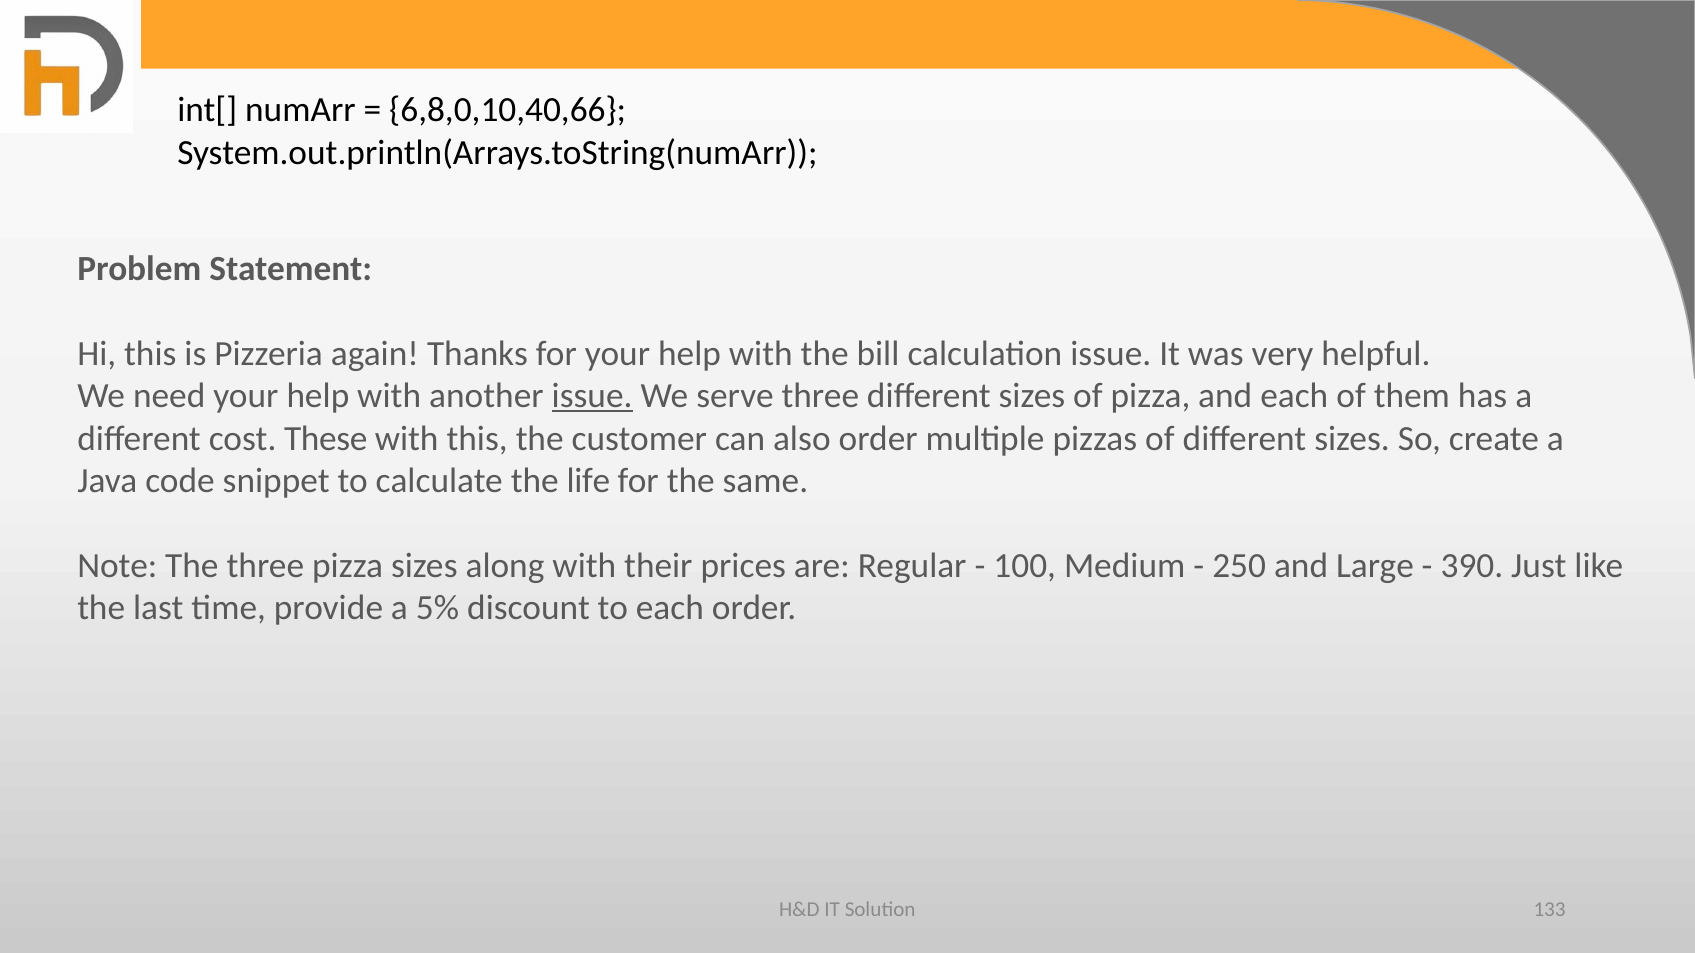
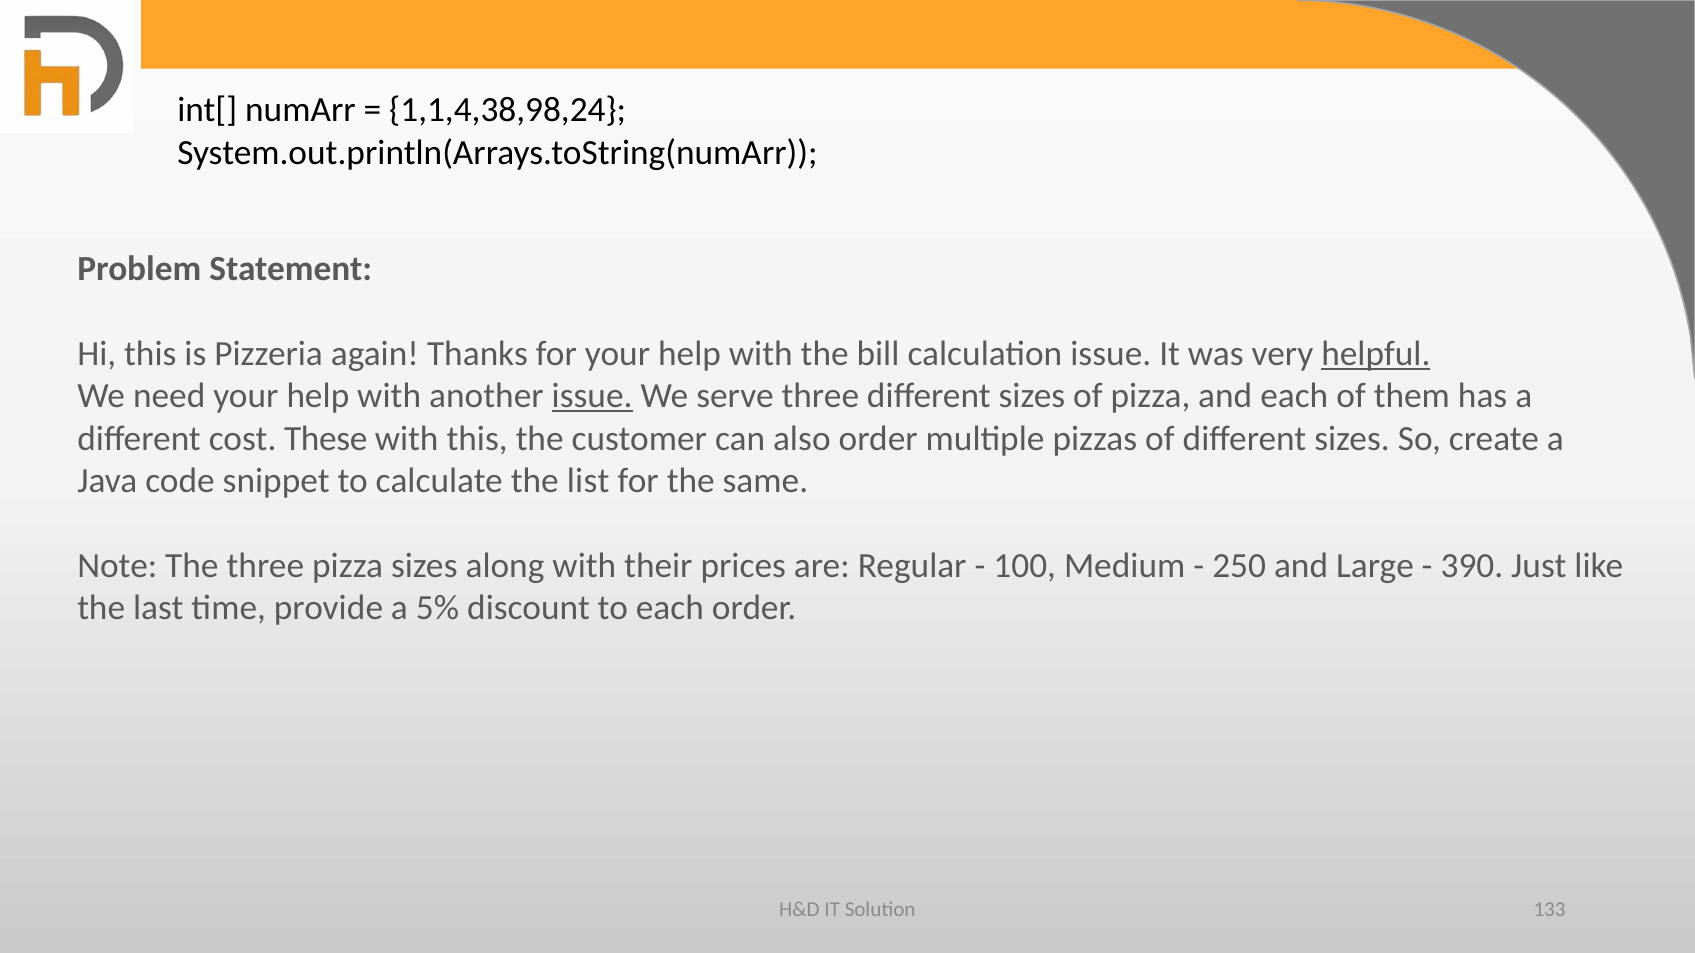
6,8,0,10,40,66: 6,8,0,10,40,66 -> 1,1,4,38,98,24
helpful underline: none -> present
life: life -> list
